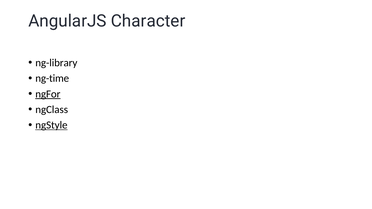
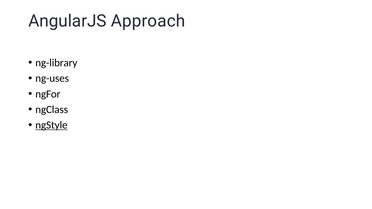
Character: Character -> Approach
ng-time: ng-time -> ng-uses
ngFor underline: present -> none
